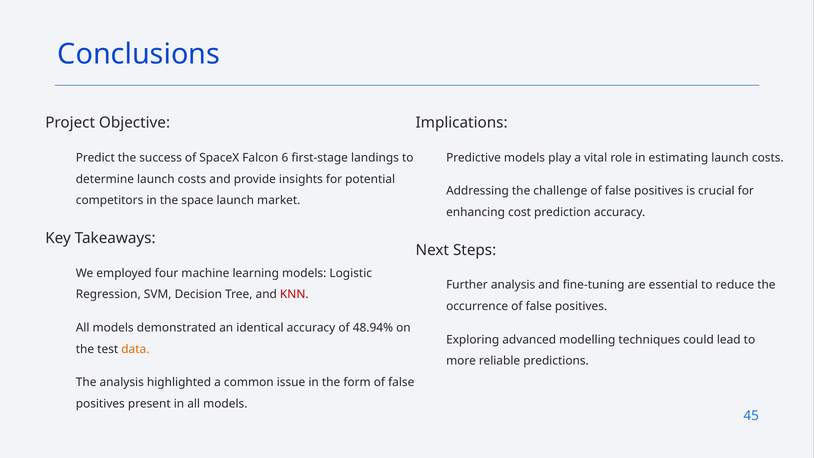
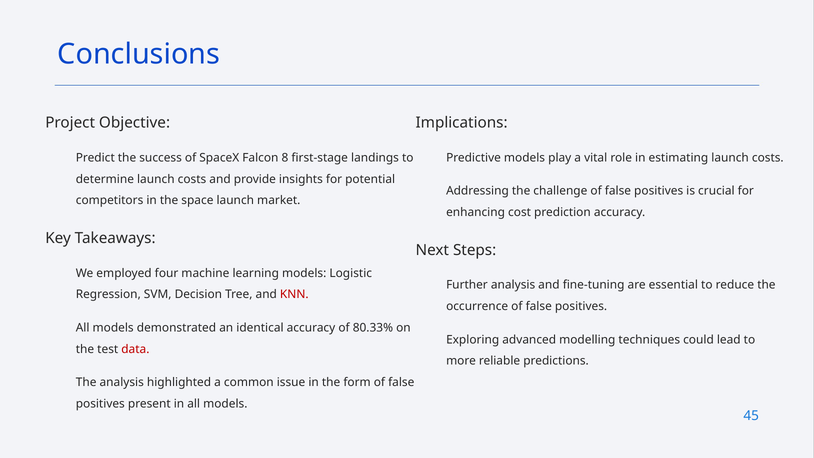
6: 6 -> 8
48.94%: 48.94% -> 80.33%
data colour: orange -> red
